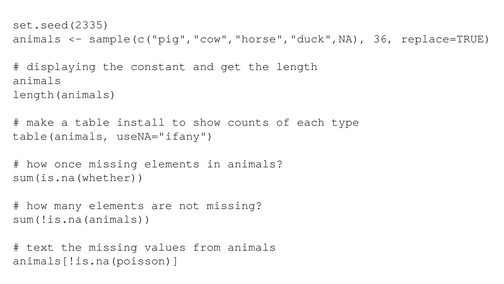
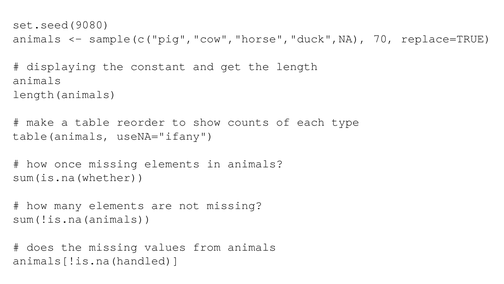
set.seed(2335: set.seed(2335 -> set.seed(9080
36: 36 -> 70
install: install -> reorder
text: text -> does
animals[!is.na(poisson: animals[!is.na(poisson -> animals[!is.na(handled
